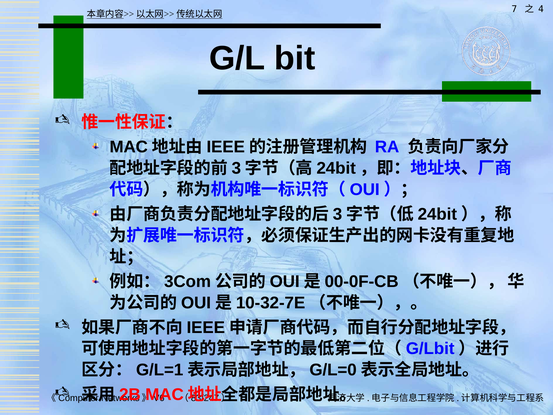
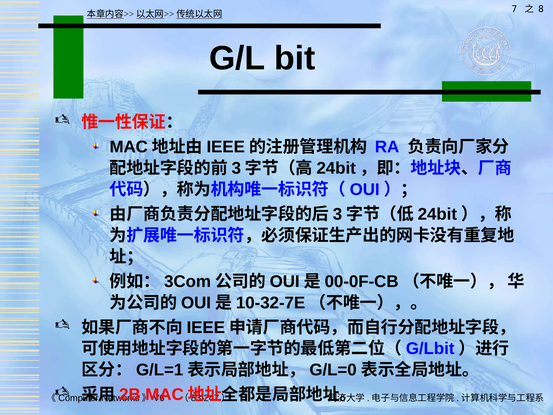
4: 4 -> 8
